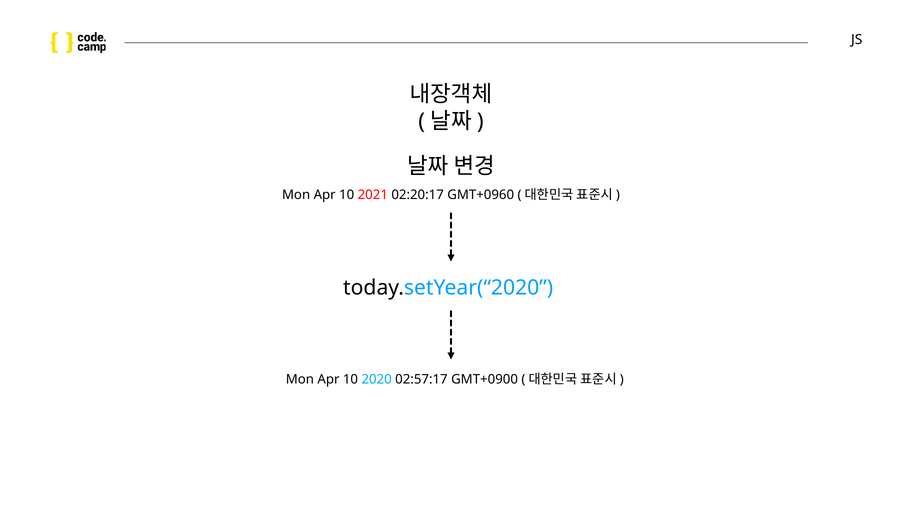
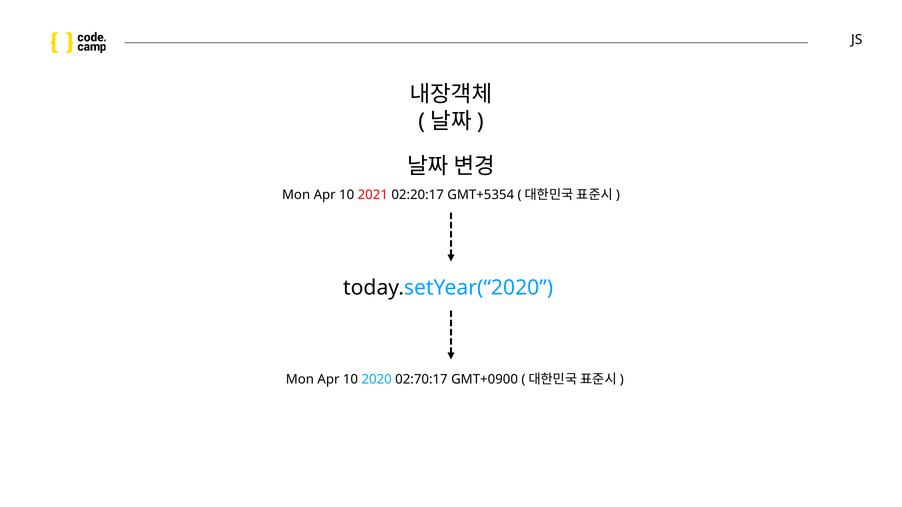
GMT+0960: GMT+0960 -> GMT+5354
02:57:17: 02:57:17 -> 02:70:17
